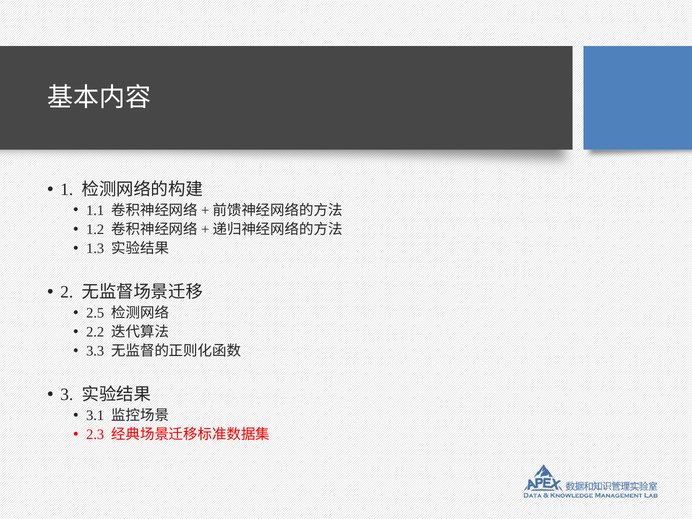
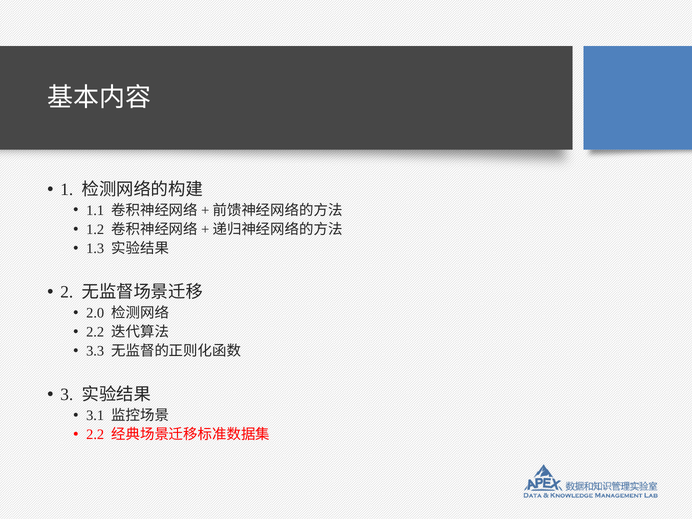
2.5: 2.5 -> 2.0
2.3 at (95, 435): 2.3 -> 2.2
